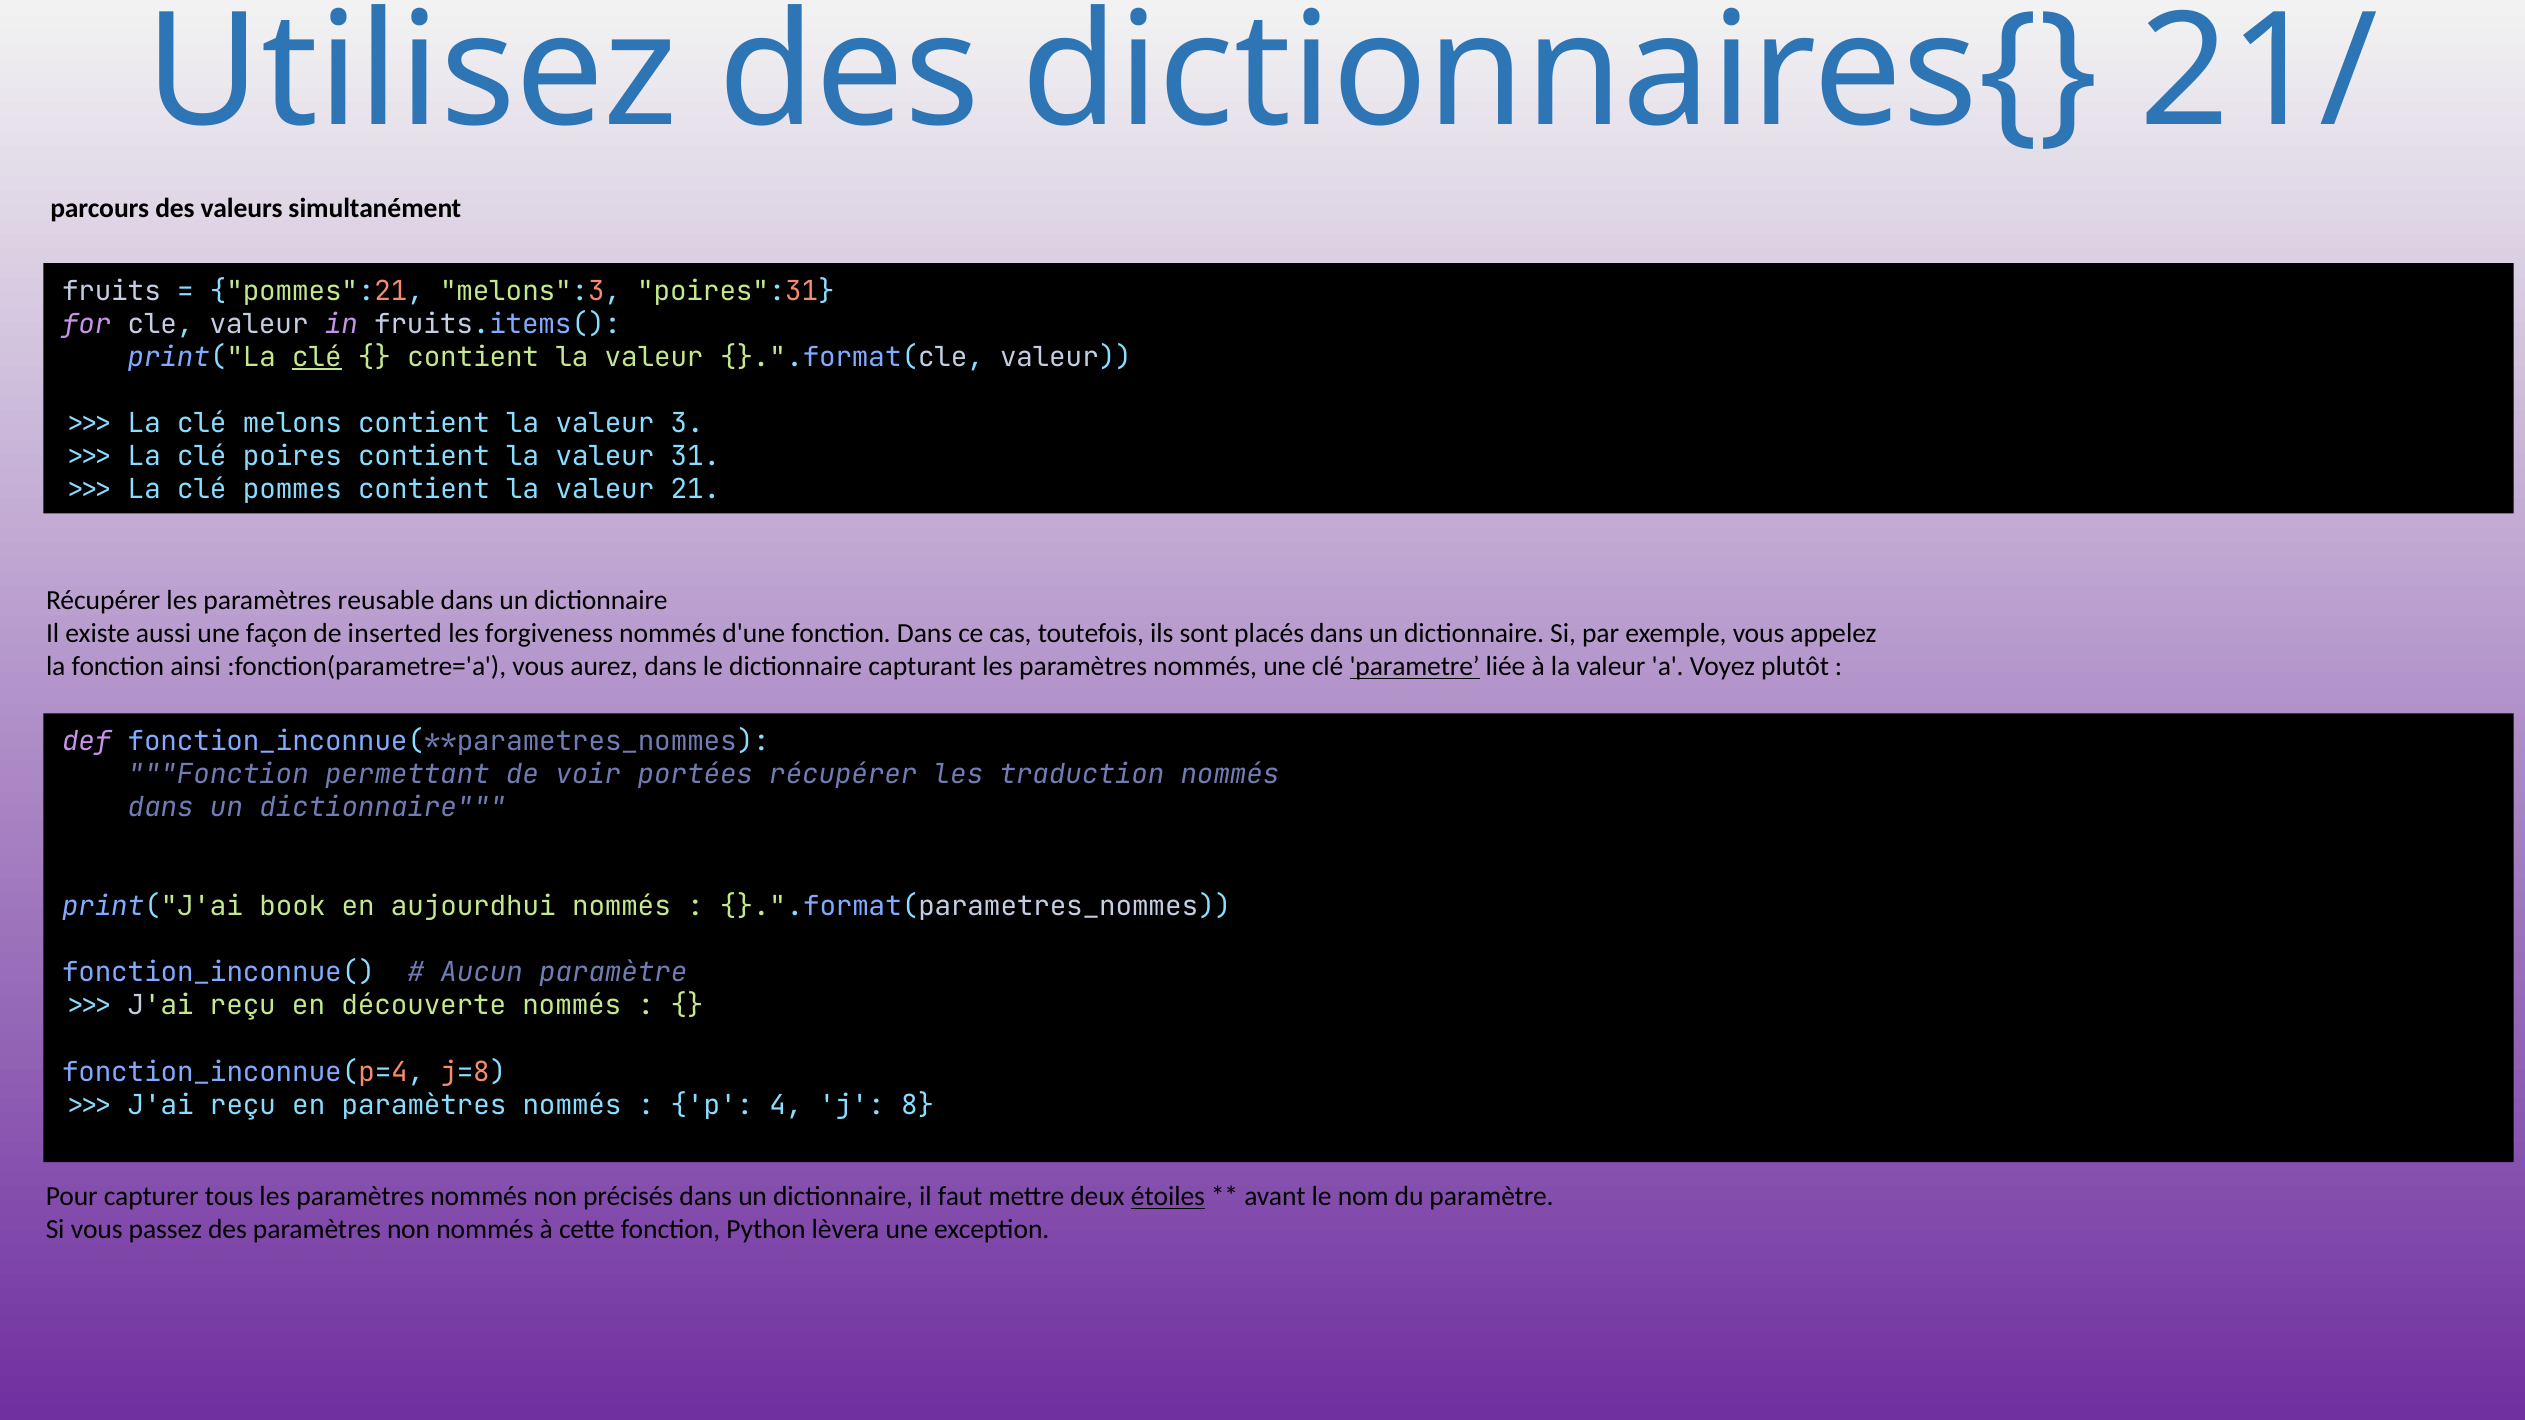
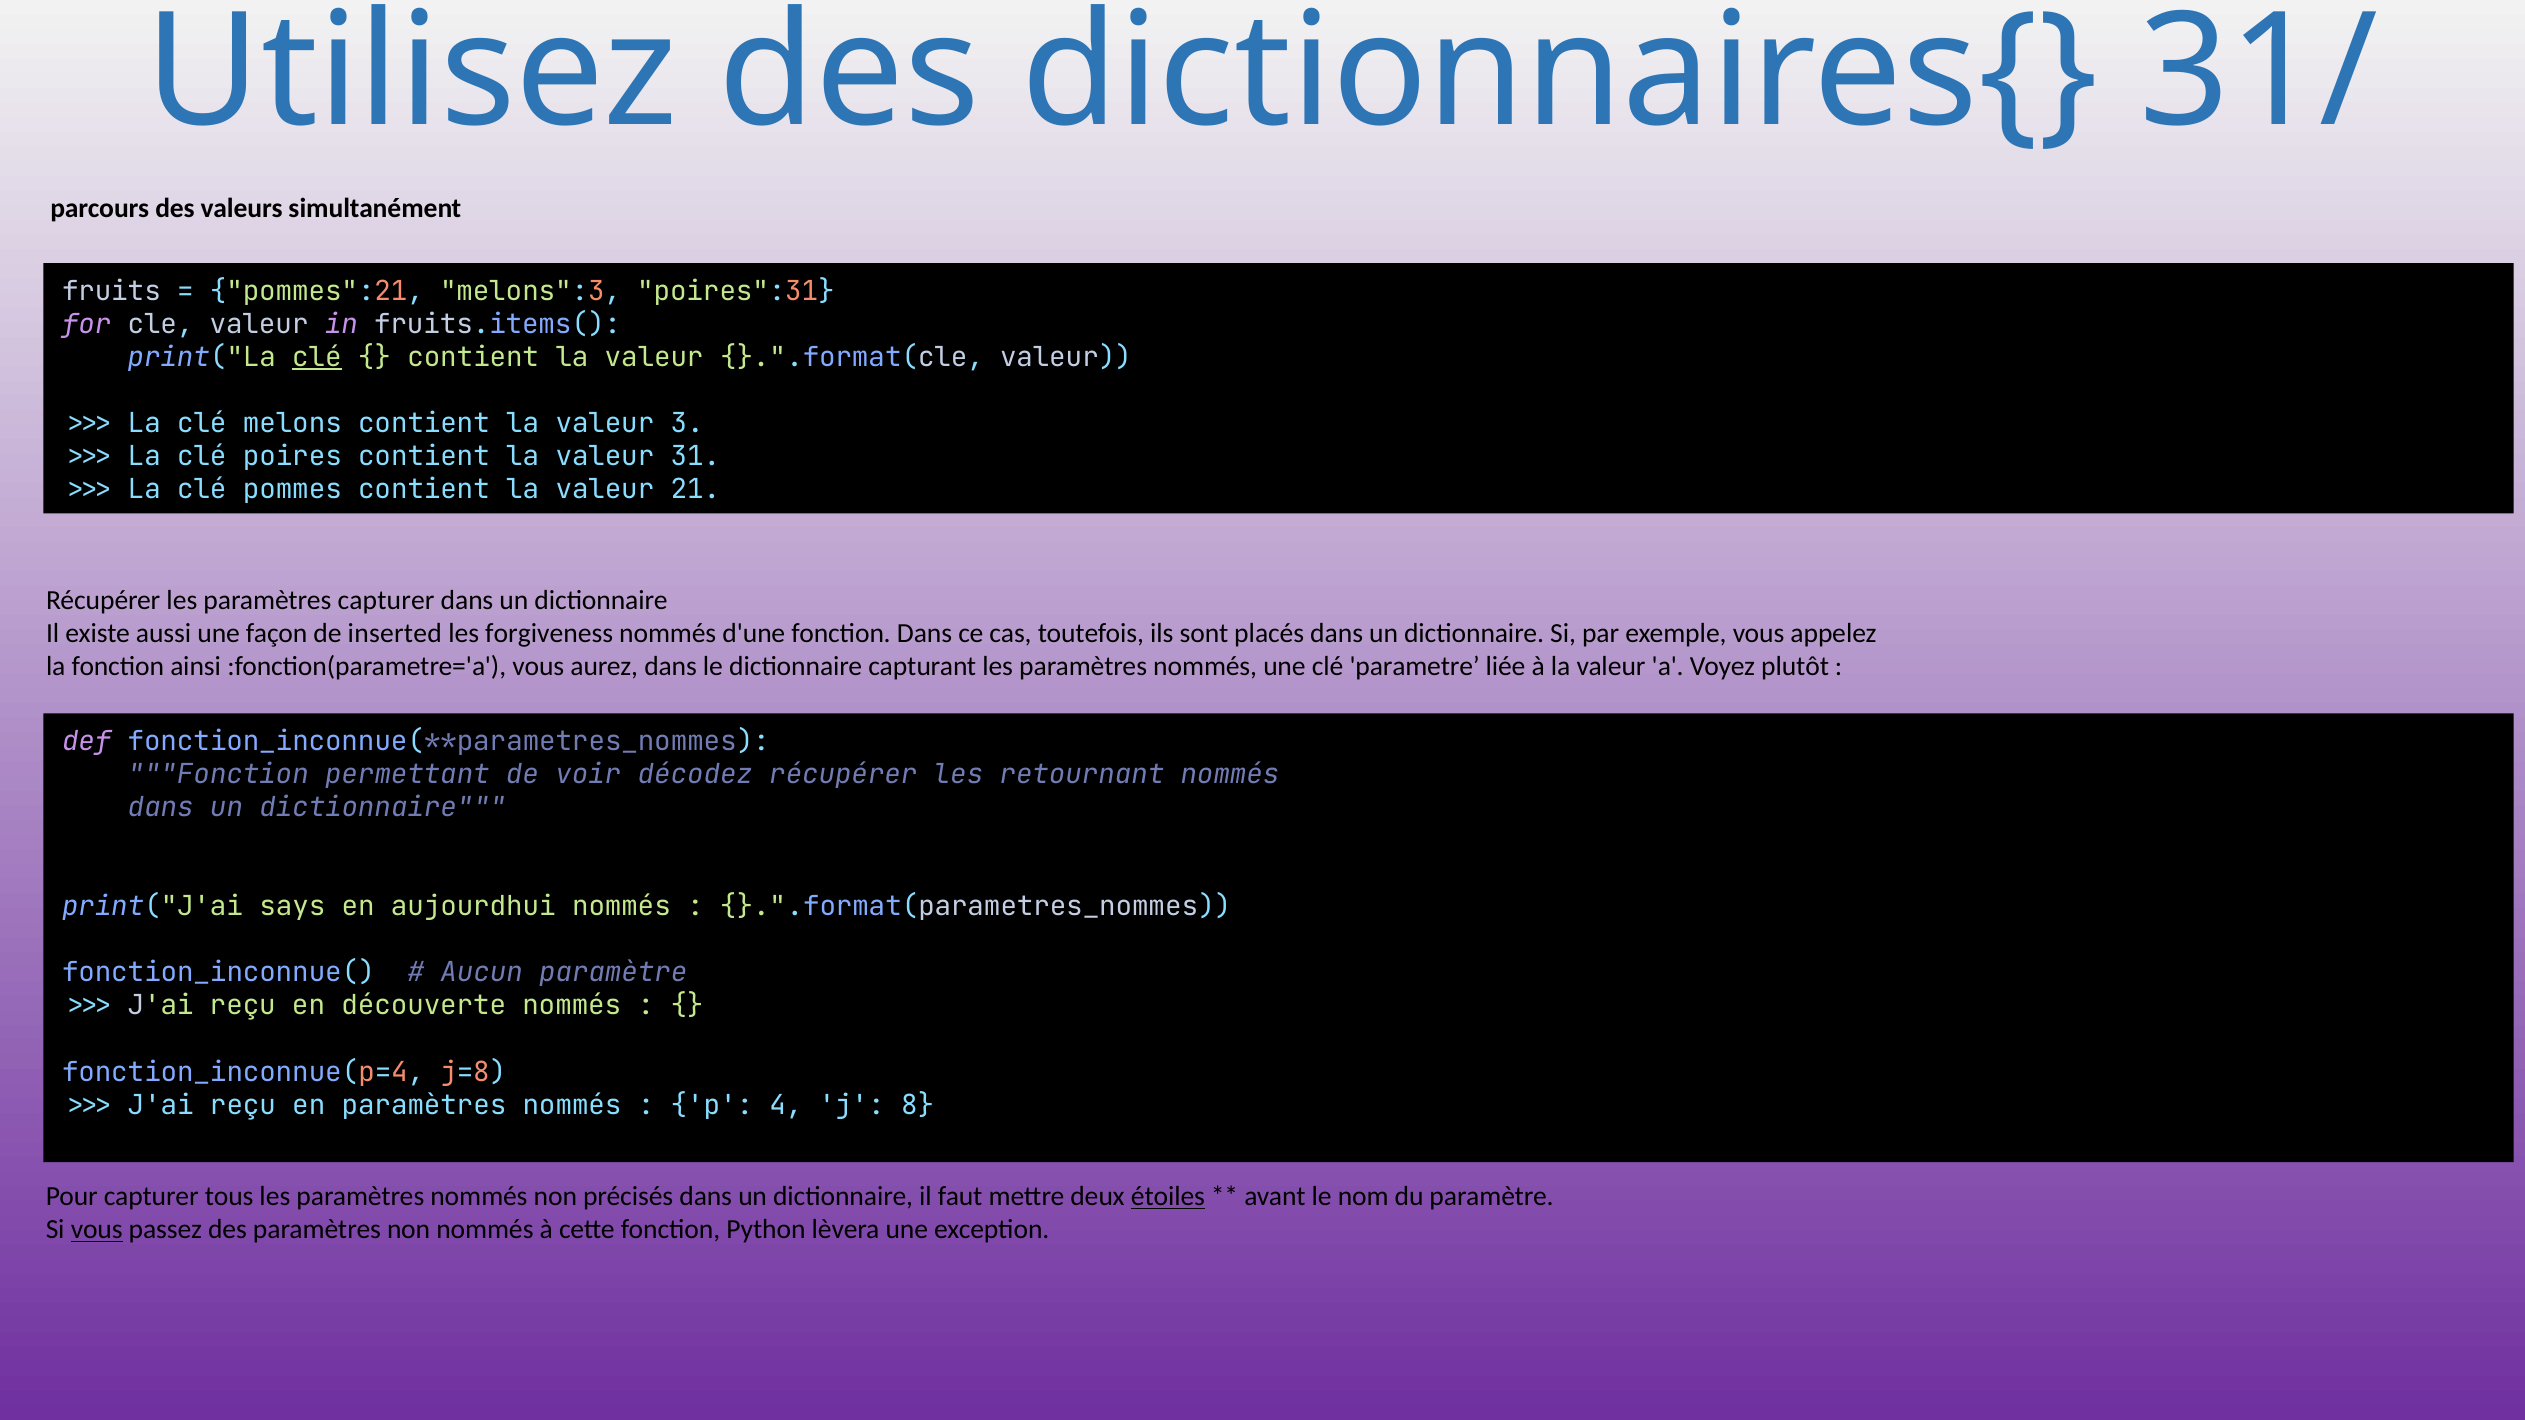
21/: 21/ -> 31/
paramètres reusable: reusable -> capturer
parametre underline: present -> none
portées: portées -> décodez
traduction: traduction -> retournant
book: book -> says
vous at (97, 1230) underline: none -> present
